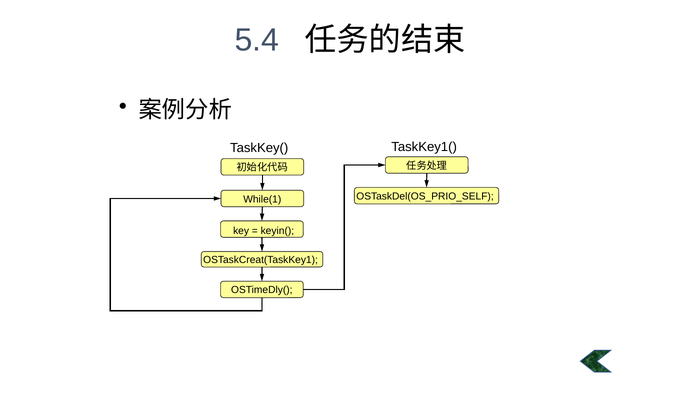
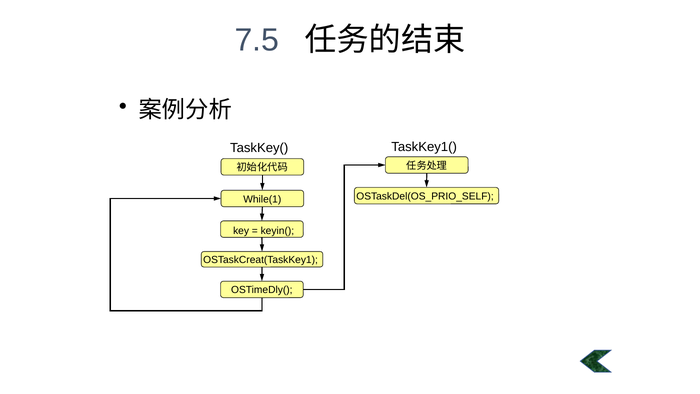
5.4: 5.4 -> 7.5
